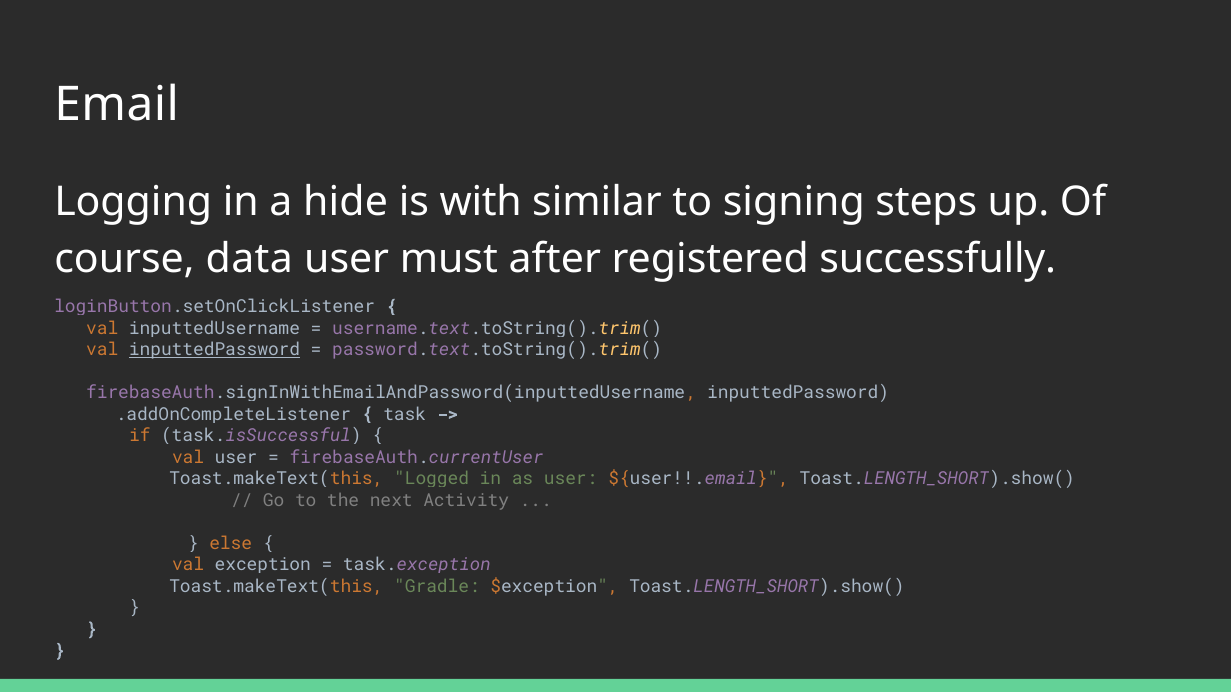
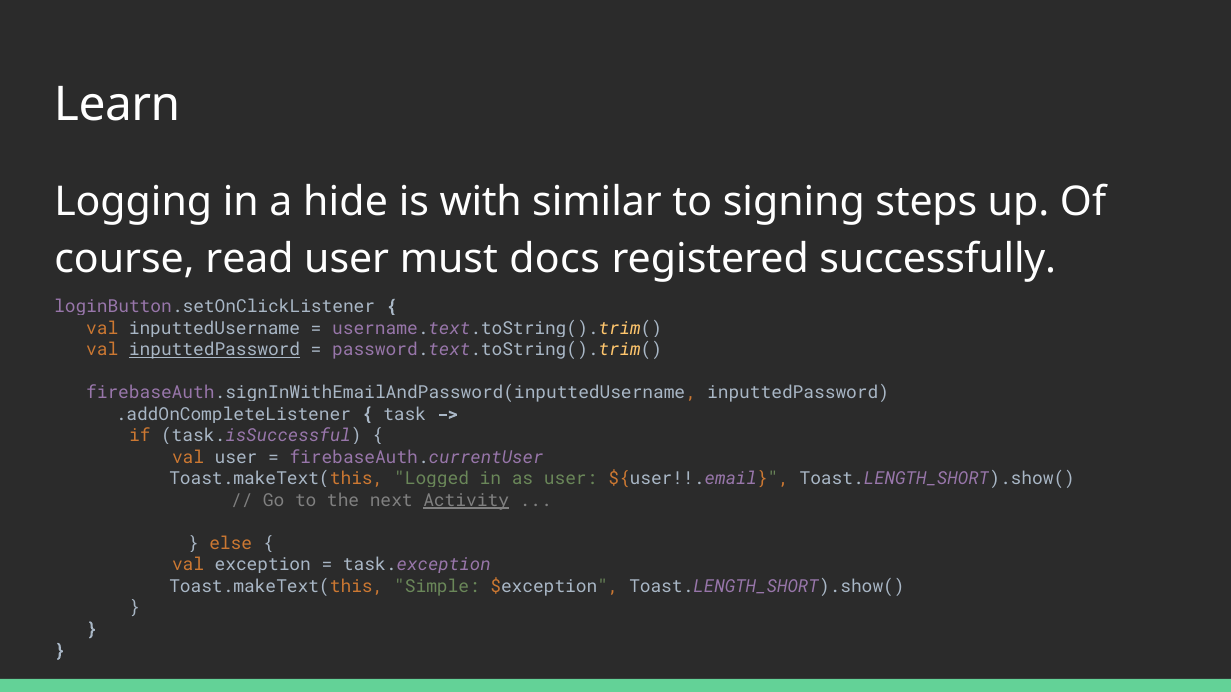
Email: Email -> Learn
data: data -> read
after: after -> docs
Activity underline: none -> present
Gradle: Gradle -> Simple
